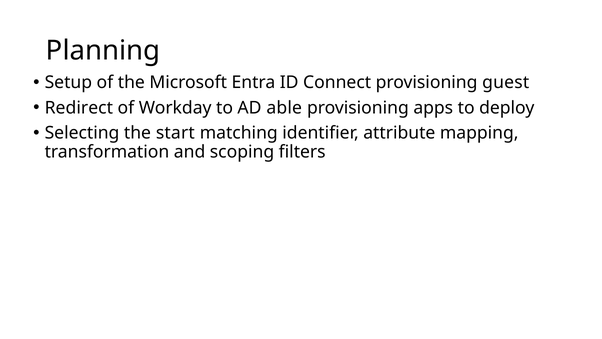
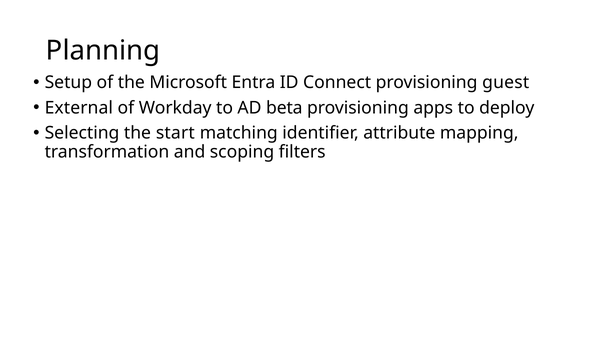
Redirect: Redirect -> External
able: able -> beta
